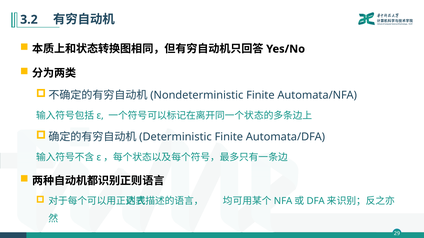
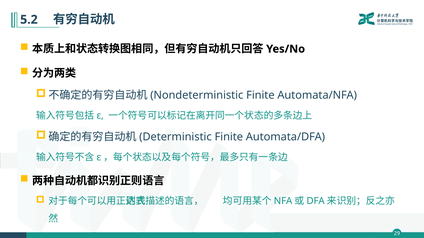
3.2: 3.2 -> 5.2
